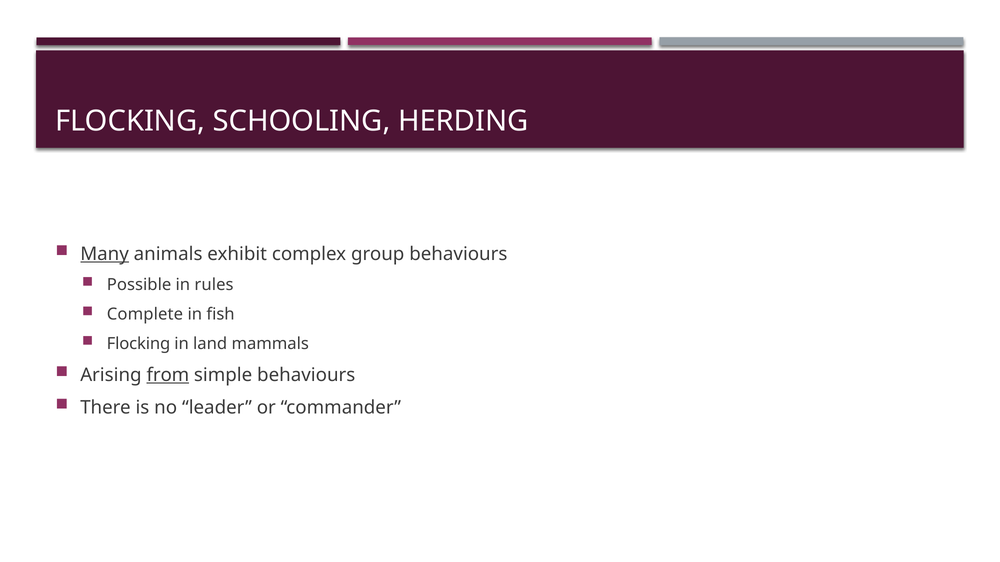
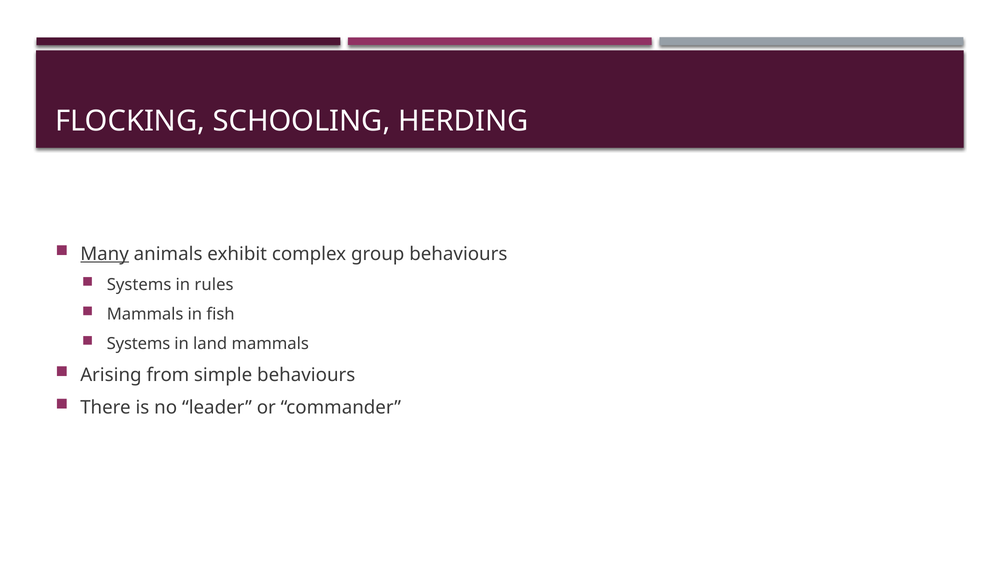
Possible at (139, 285): Possible -> Systems
Complete at (145, 314): Complete -> Mammals
Flocking at (139, 344): Flocking -> Systems
from underline: present -> none
